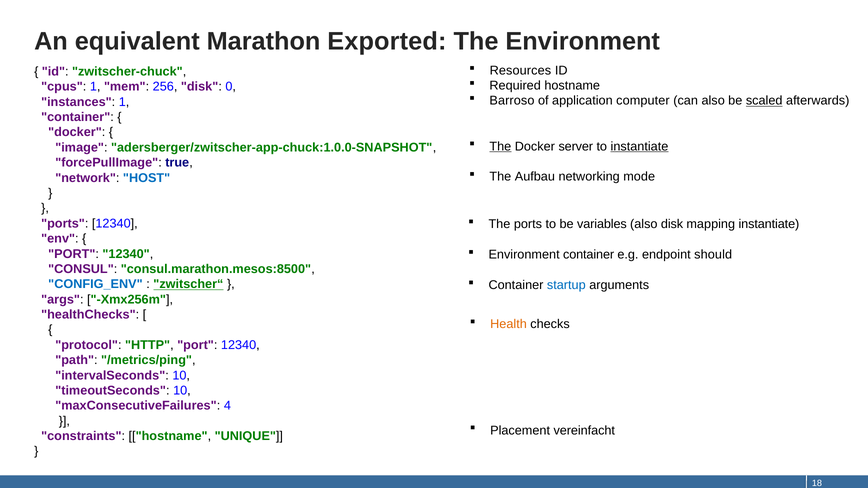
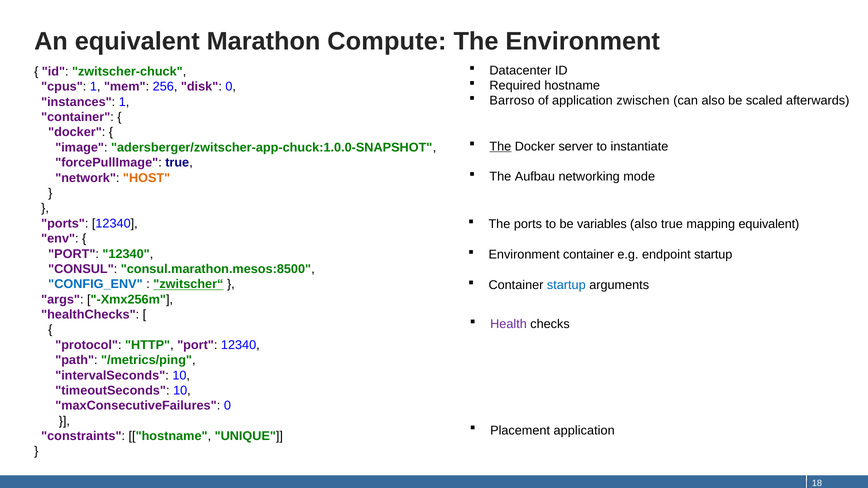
Exported: Exported -> Compute
Resources: Resources -> Datacenter
computer: computer -> zwischen
scaled underline: present -> none
instantiate at (639, 146) underline: present -> none
HOST colour: blue -> orange
also disk: disk -> true
mapping instantiate: instantiate -> equivalent
endpoint should: should -> startup
Health colour: orange -> purple
maxConsecutiveFailures 4: 4 -> 0
Placement vereinfacht: vereinfacht -> application
